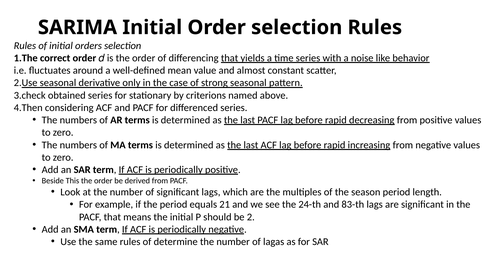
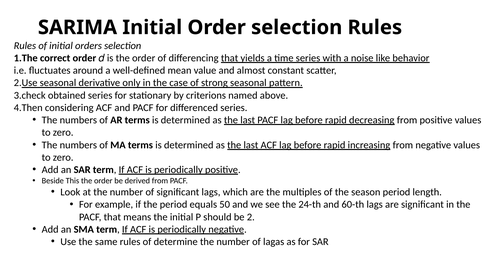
21: 21 -> 50
83-th: 83-th -> 60-th
